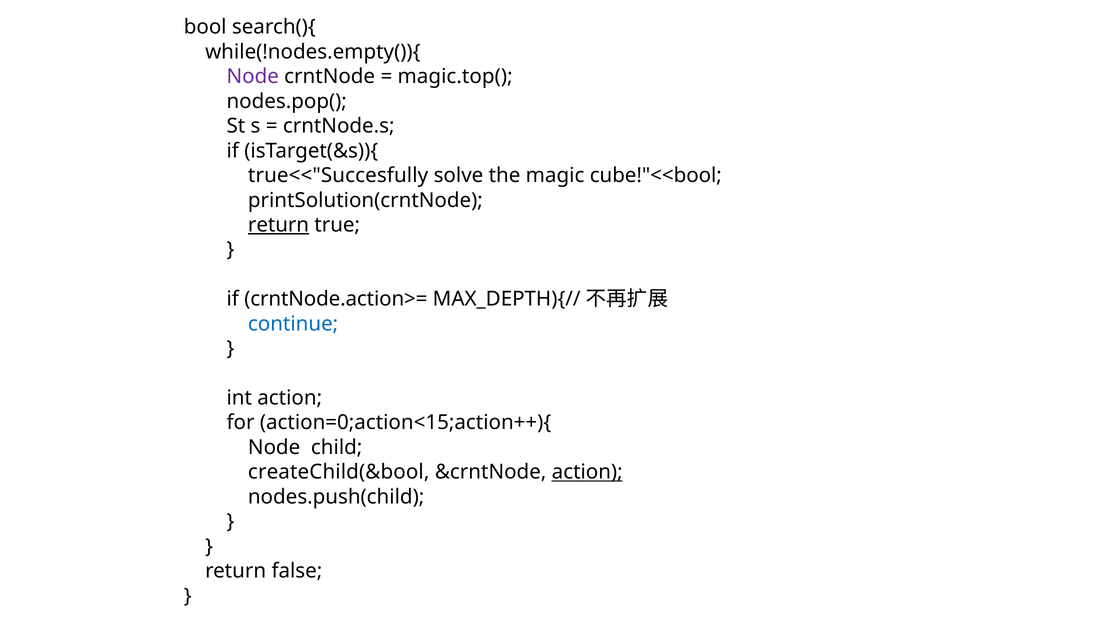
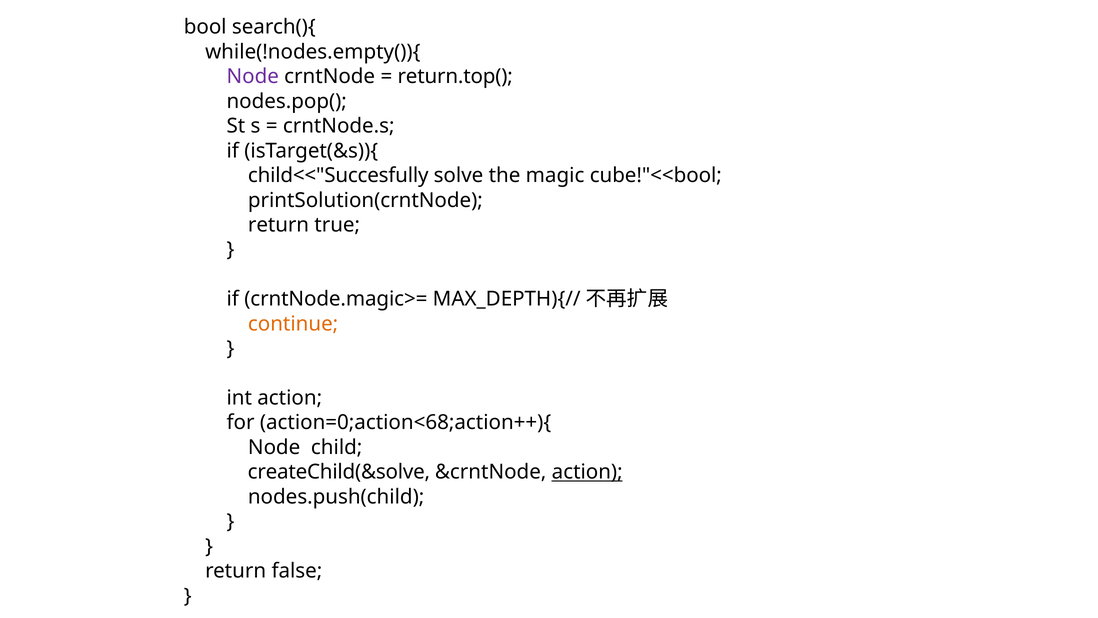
magic.top(: magic.top( -> return.top(
true<<"Succesfully: true<<"Succesfully -> child<<"Succesfully
return at (279, 225) underline: present -> none
crntNode.action>=: crntNode.action>= -> crntNode.magic>=
continue colour: blue -> orange
action=0;action<15;action++){: action=0;action<15;action++){ -> action=0;action<68;action++){
createChild(&bool: createChild(&bool -> createChild(&solve
